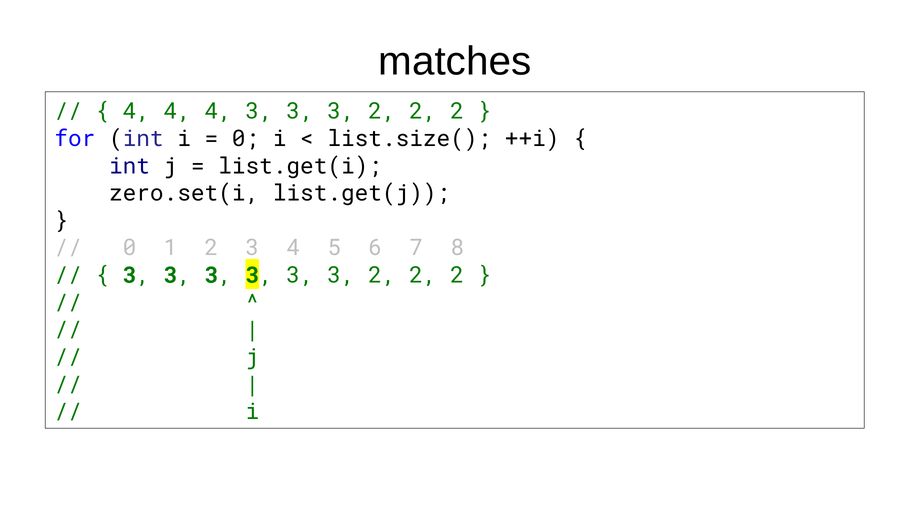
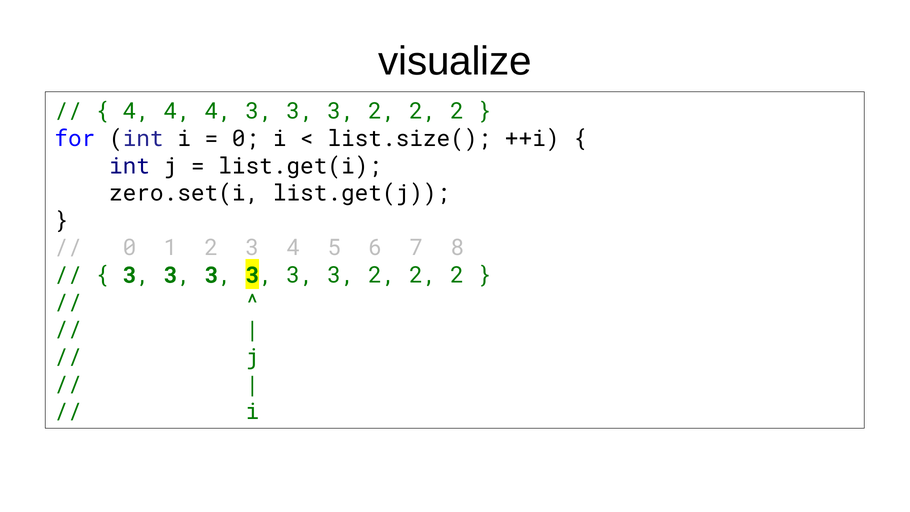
matches: matches -> visualize
